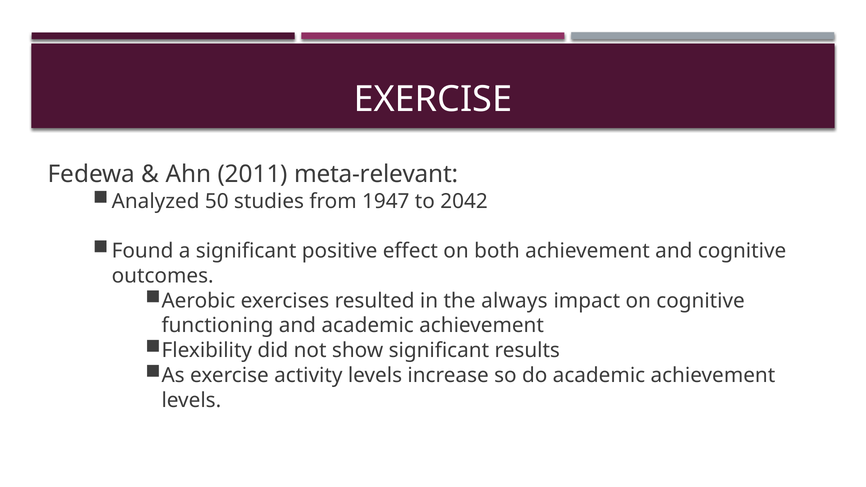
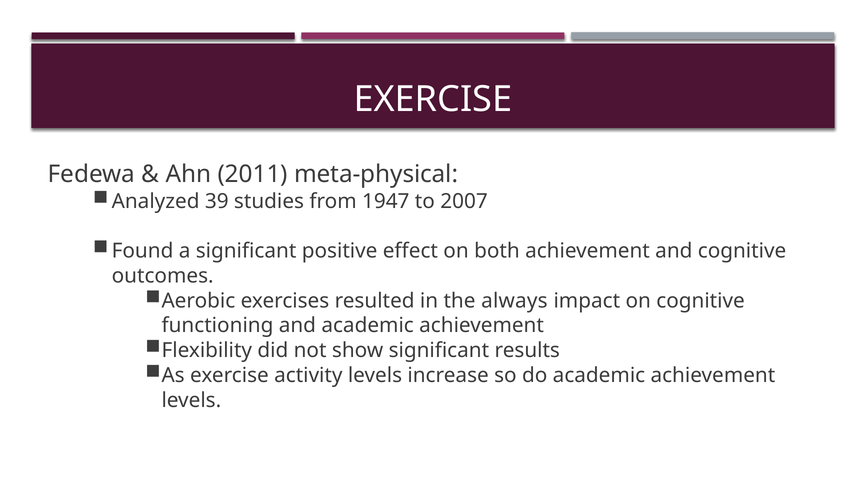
meta-relevant: meta-relevant -> meta-physical
50: 50 -> 39
2042: 2042 -> 2007
